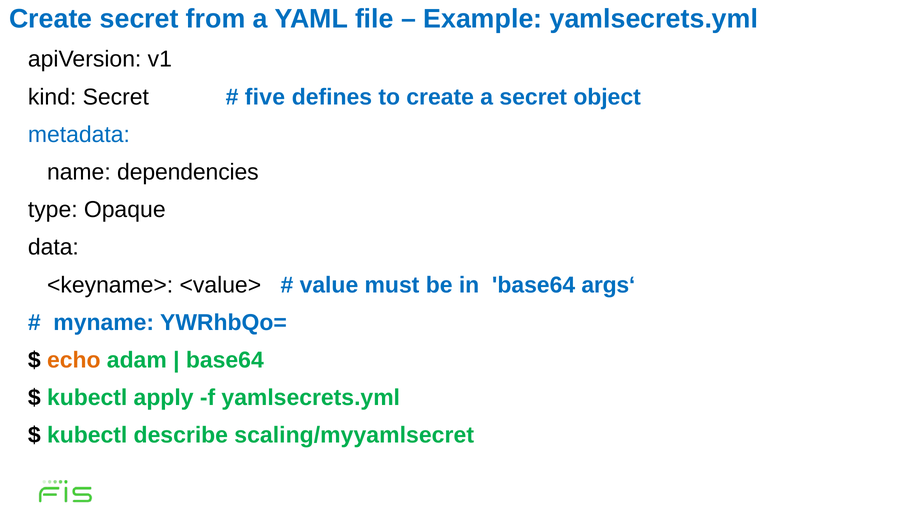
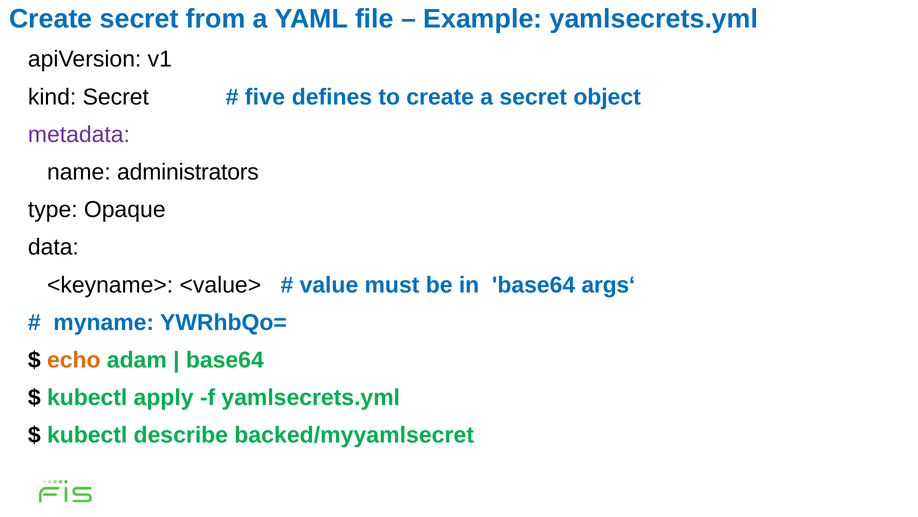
metadata colour: blue -> purple
dependencies: dependencies -> administrators
scaling/myyamlsecret: scaling/myyamlsecret -> backed/myyamlsecret
